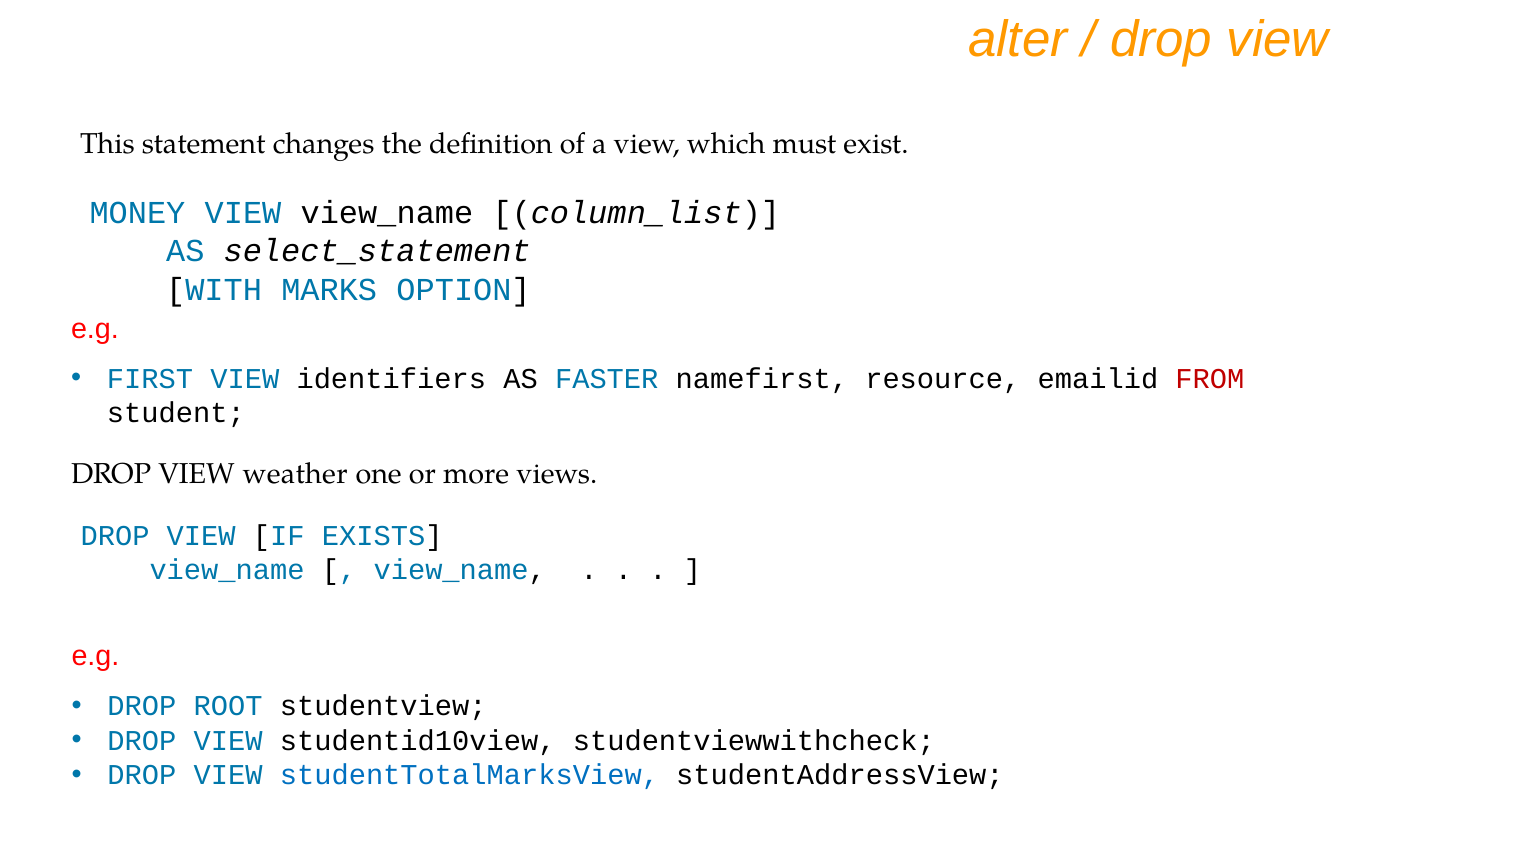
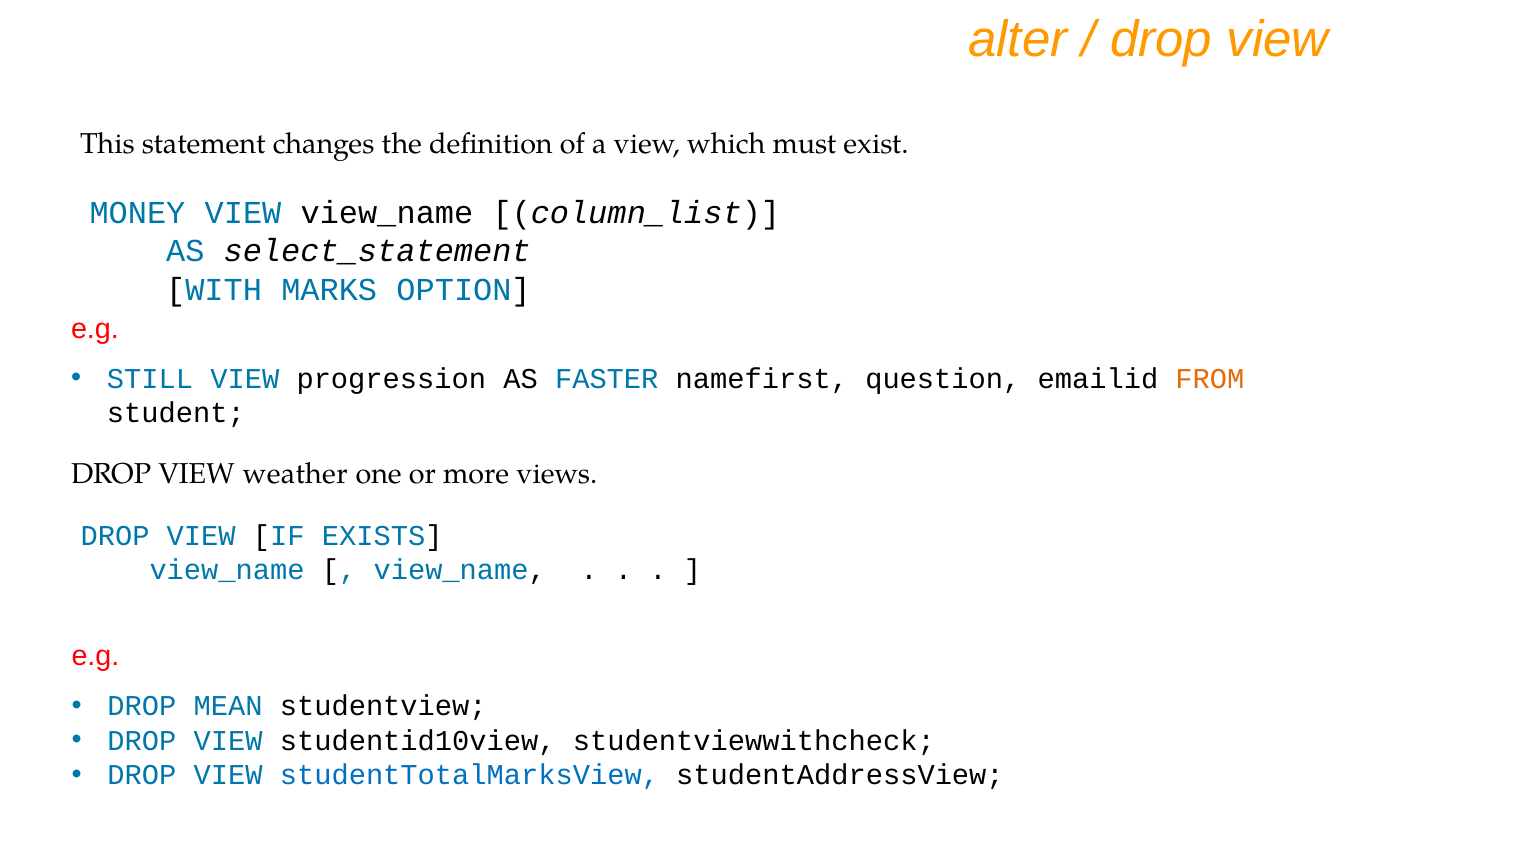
FIRST: FIRST -> STILL
identifiers: identifiers -> progression
resource: resource -> question
FROM colour: red -> orange
ROOT: ROOT -> MEAN
